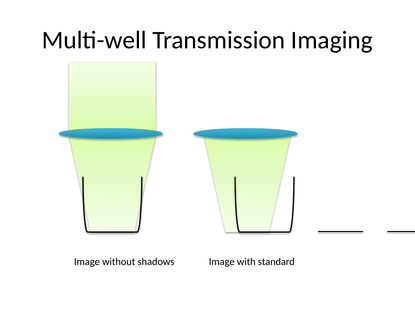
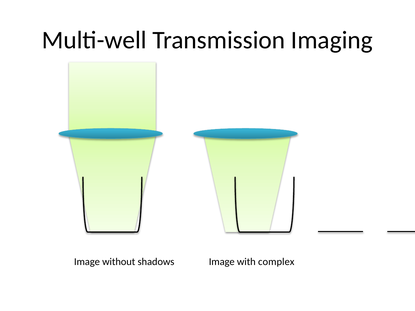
standard: standard -> complex
